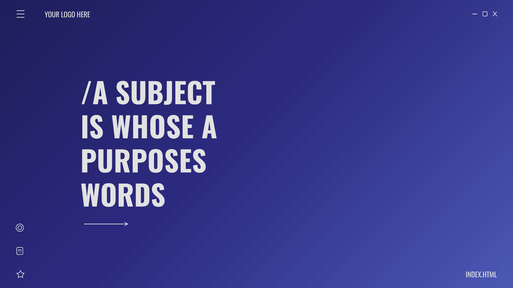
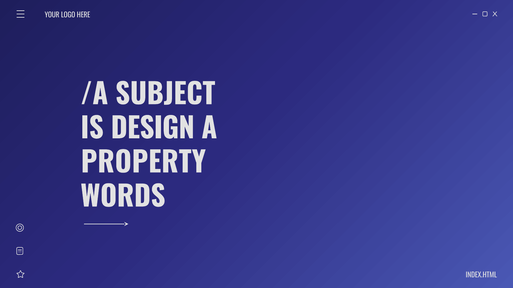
WHOSE: WHOSE -> DESIGN
PURPOSES: PURPOSES -> PROPERTY
